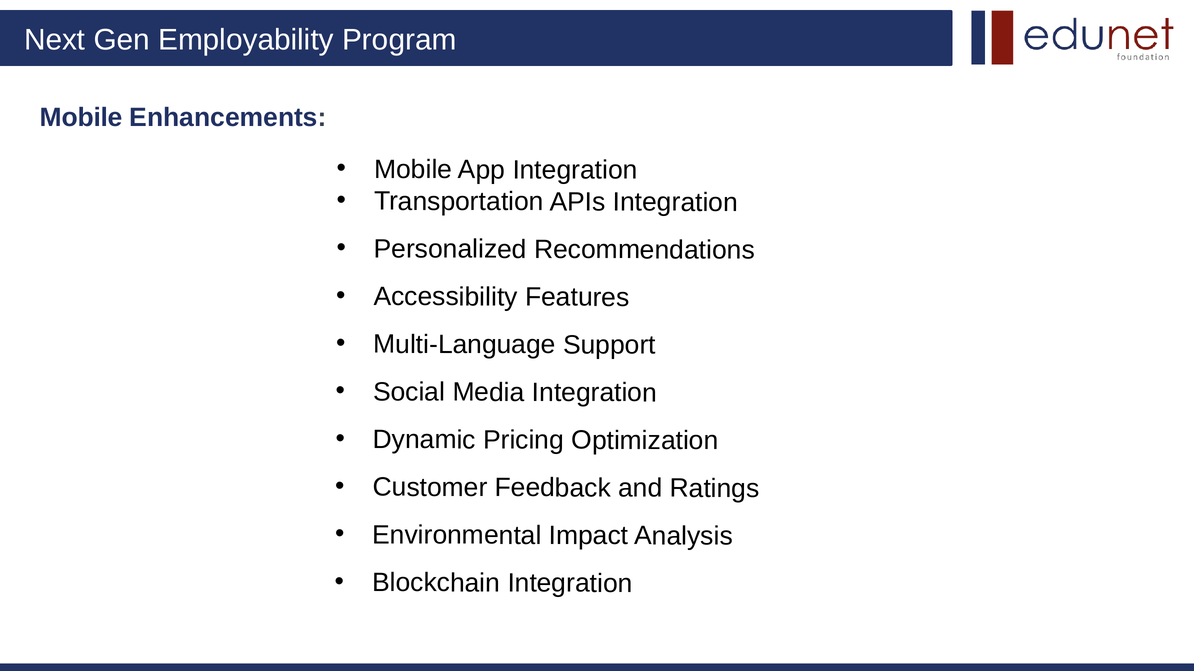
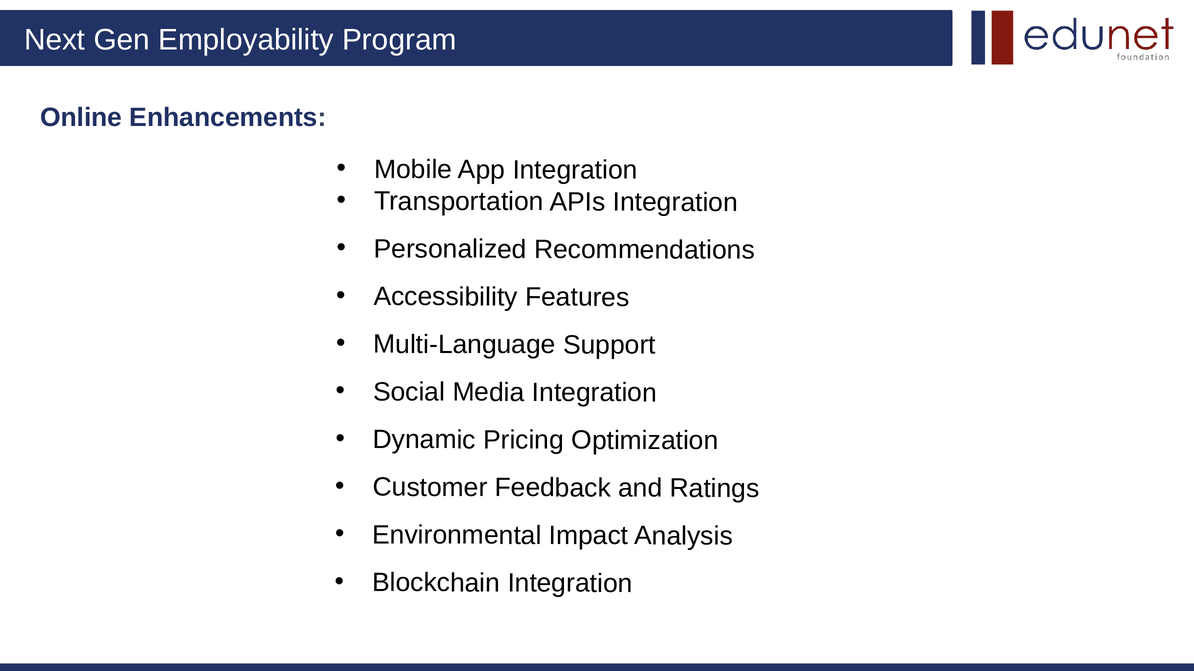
Mobile at (81, 118): Mobile -> Online
